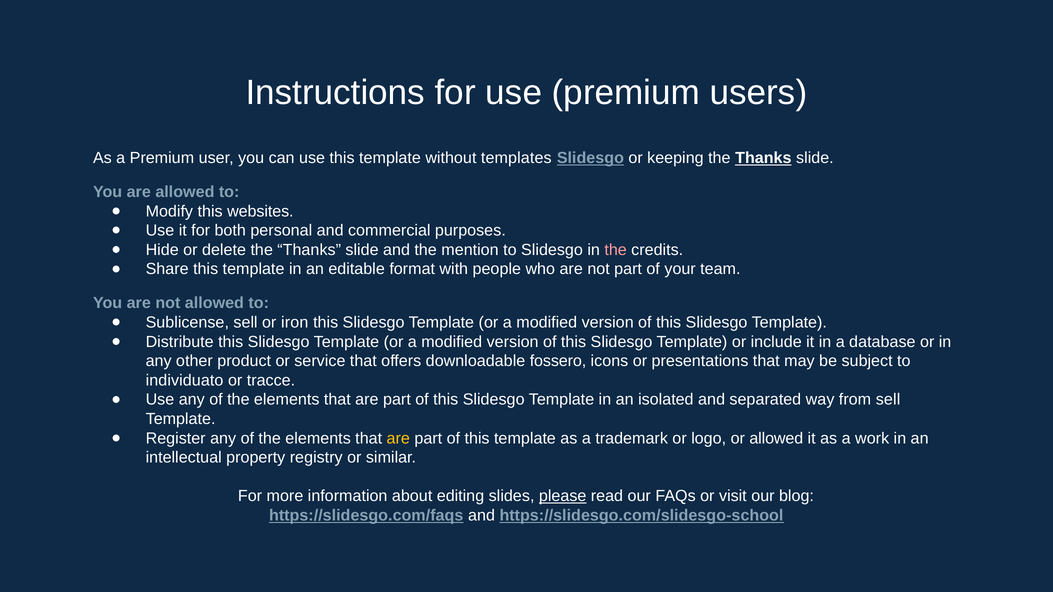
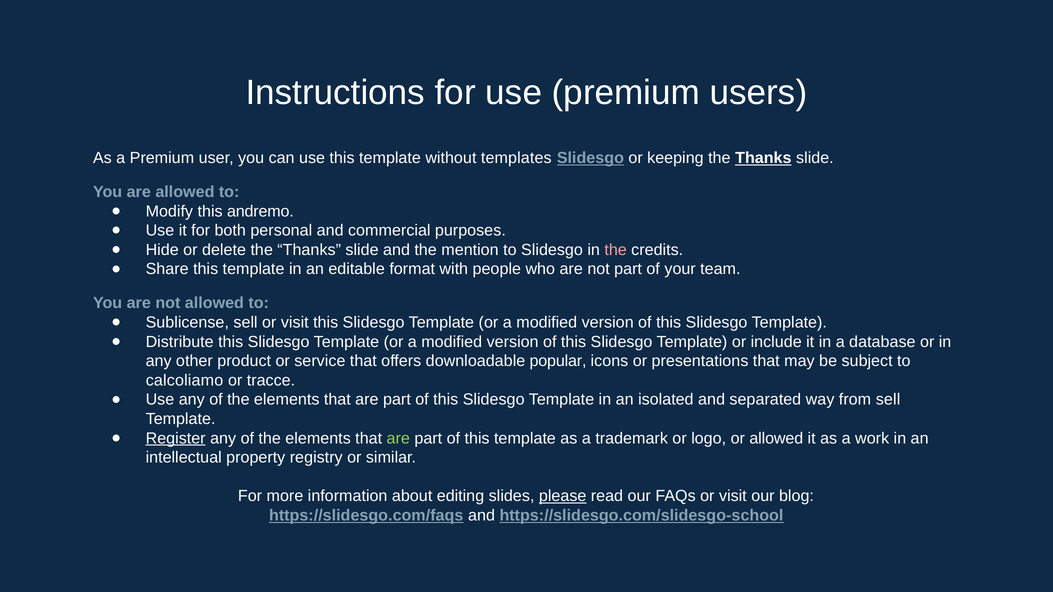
websites: websites -> andremo
sell or iron: iron -> visit
fossero: fossero -> popular
individuato: individuato -> calcoliamo
Register underline: none -> present
are at (398, 438) colour: yellow -> light green
